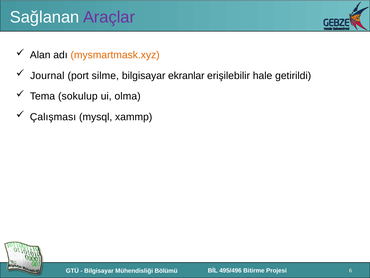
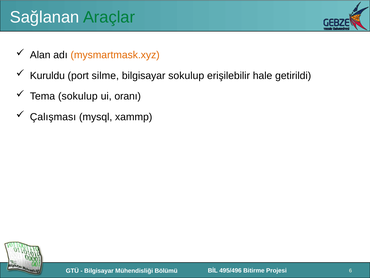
Araçlar colour: purple -> green
Journal: Journal -> Kuruldu
bilgisayar ekranlar: ekranlar -> sokulup
olma: olma -> oranı
